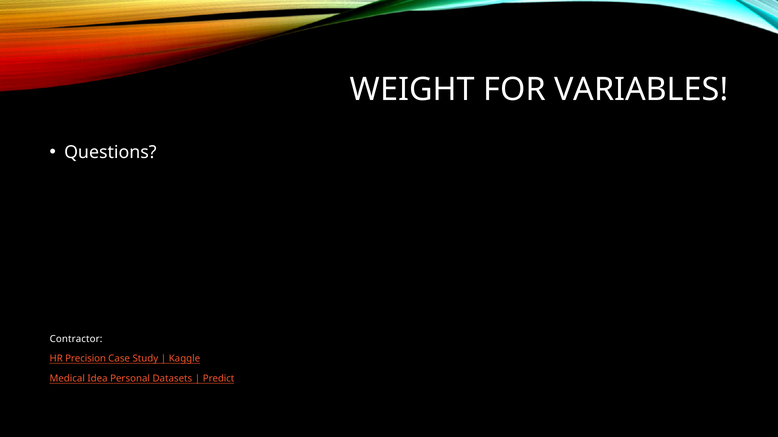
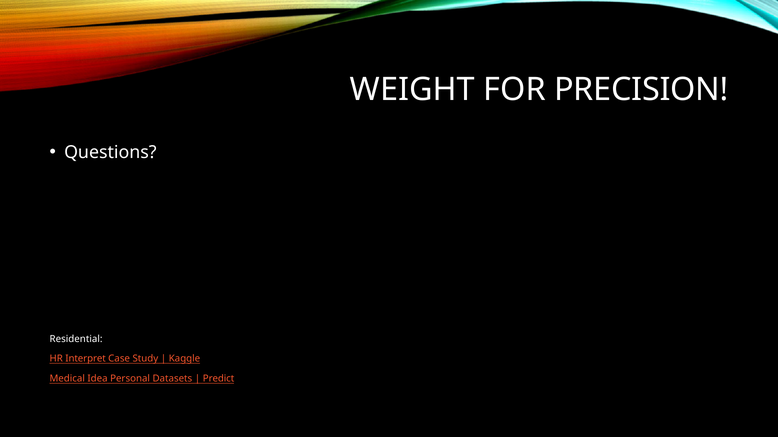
VARIABLES: VARIABLES -> PRECISION
Contractor: Contractor -> Residential
Precision: Precision -> Interpret
